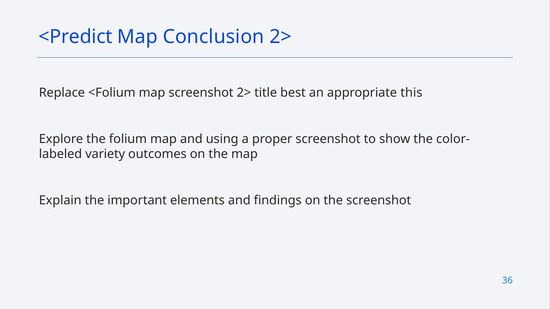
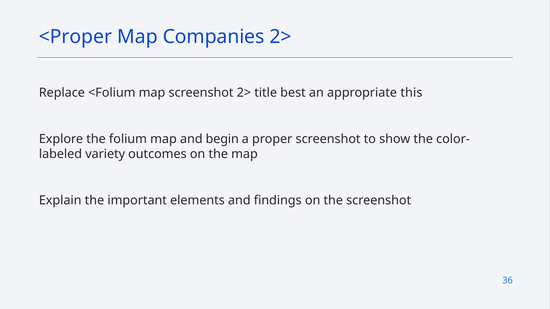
<Predict: <Predict -> <Proper
Conclusion: Conclusion -> Companies
using: using -> begin
